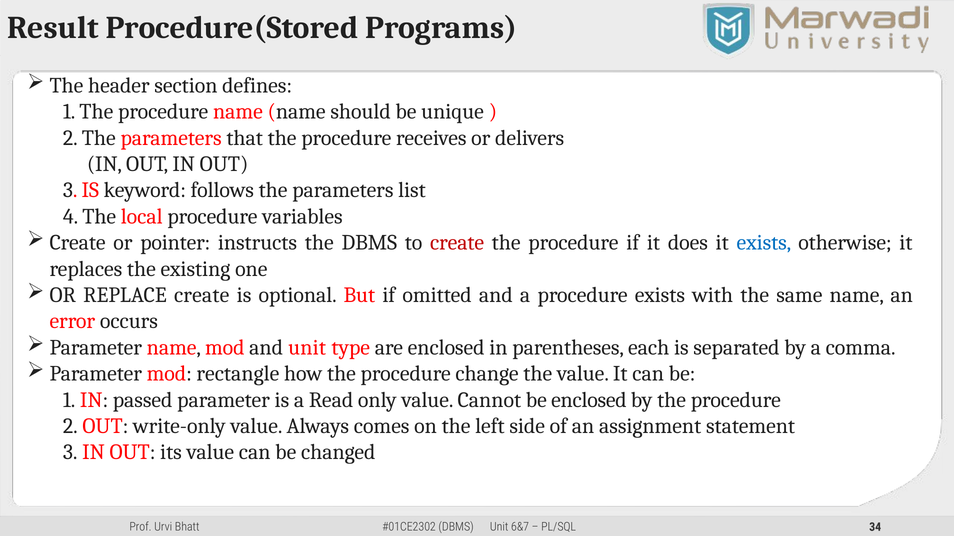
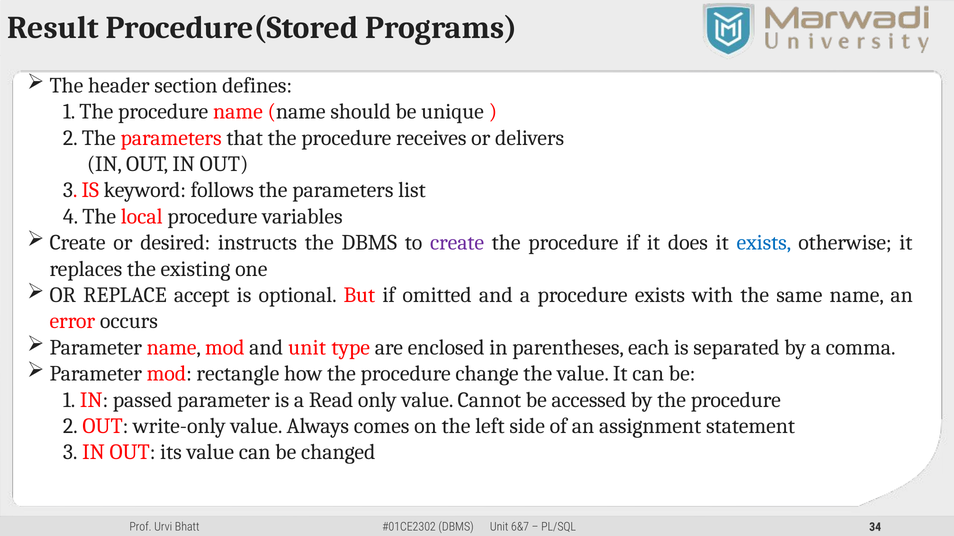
pointer: pointer -> desired
create at (457, 243) colour: red -> purple
REPLACE create: create -> accept
be enclosed: enclosed -> accessed
